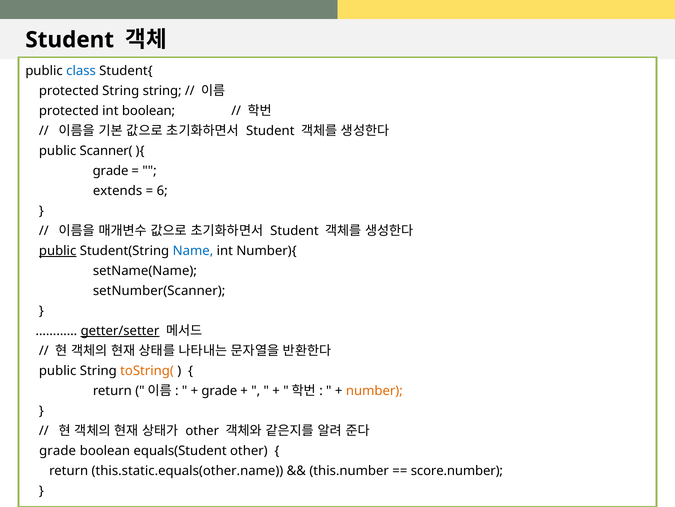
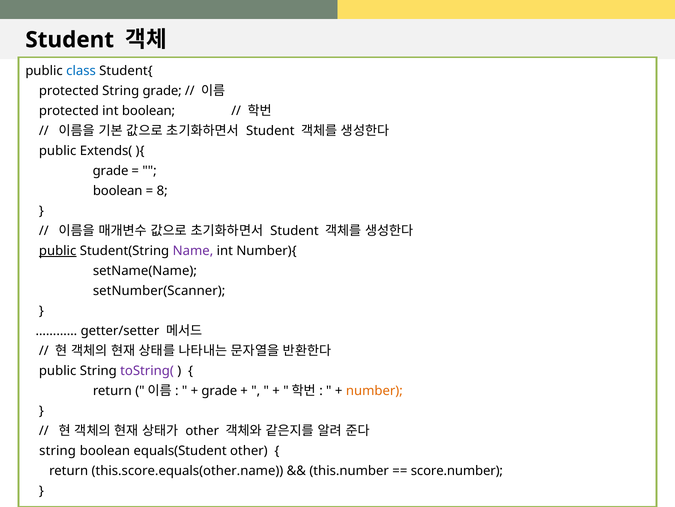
String string: string -> grade
Scanner(: Scanner( -> Extends(
extends at (118, 191): extends -> boolean
6: 6 -> 8
Name colour: blue -> purple
getter/setter underline: present -> none
toString( colour: orange -> purple
grade at (58, 450): grade -> string
this.static.equals(other.name: this.static.equals(other.name -> this.score.equals(other.name
